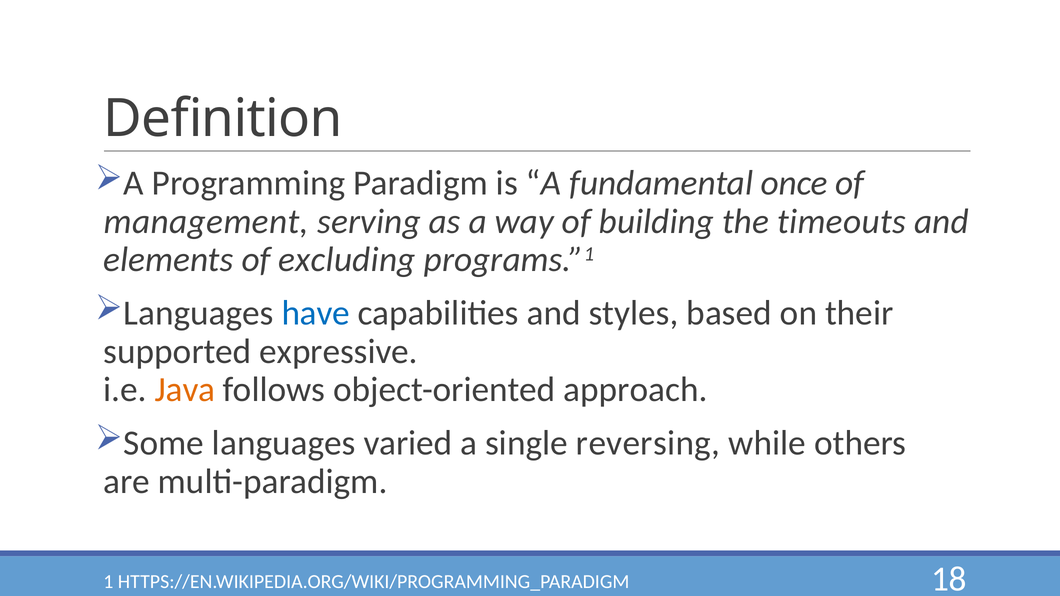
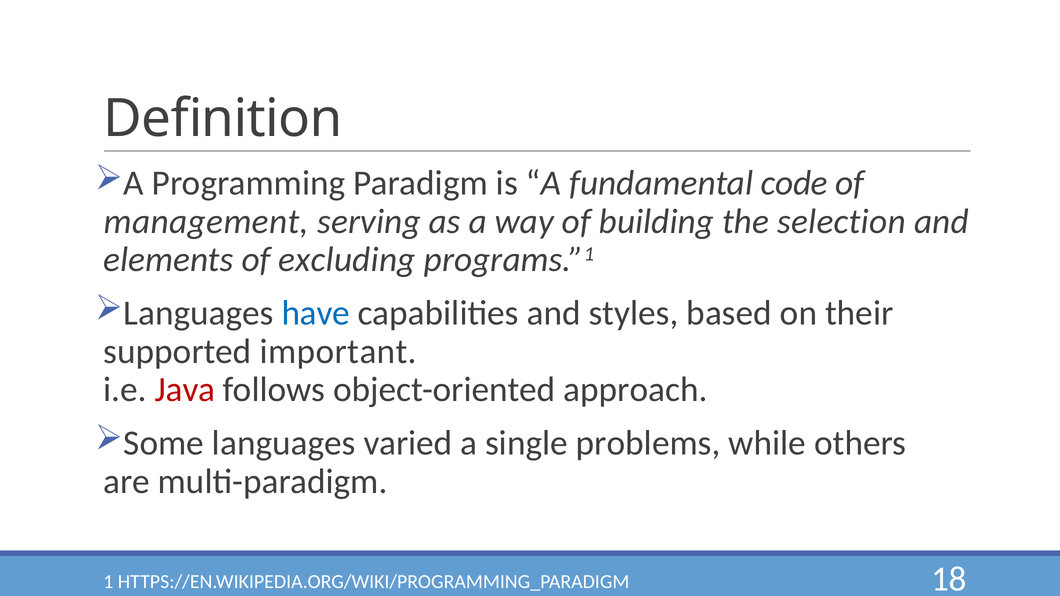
once: once -> code
timeouts: timeouts -> selection
expressive: expressive -> important
Java colour: orange -> red
reversing: reversing -> problems
